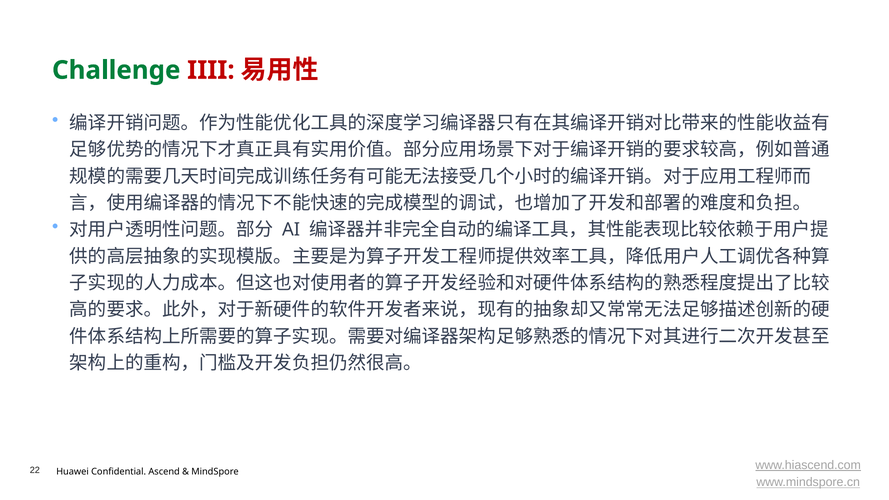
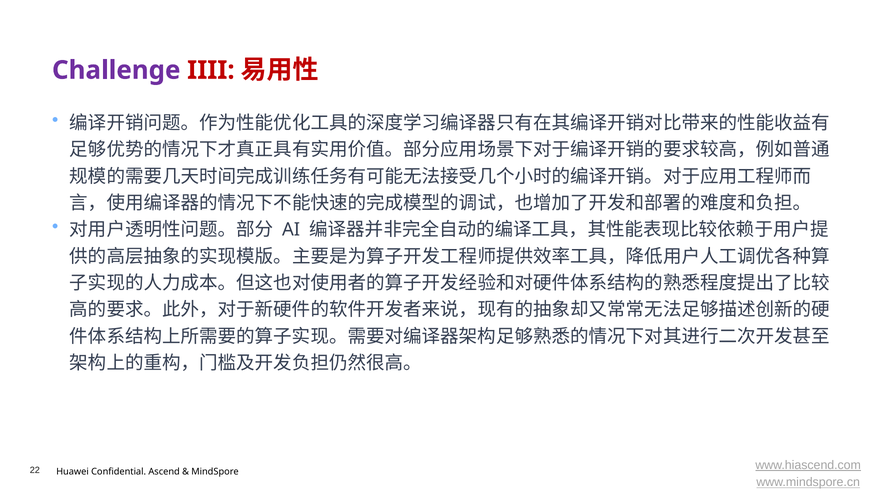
Challenge colour: green -> purple
